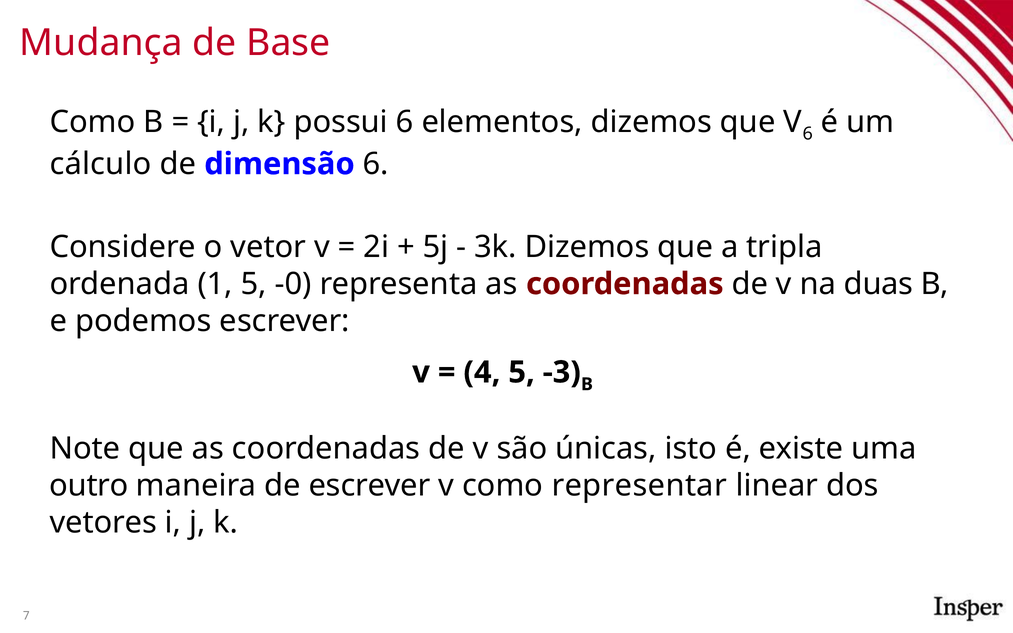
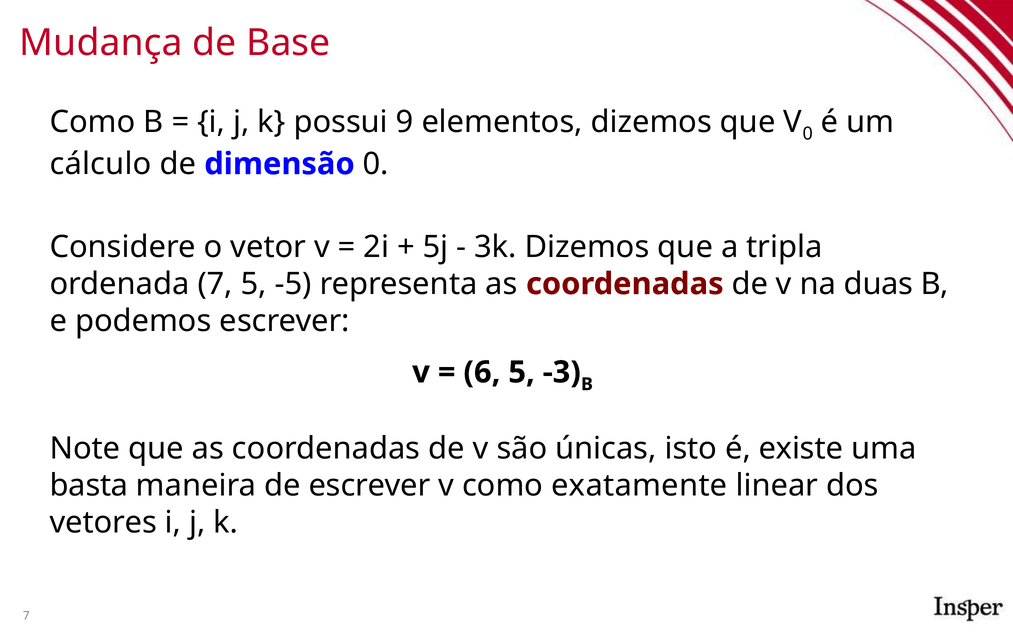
possui 6: 6 -> 9
V 6: 6 -> 0
dimensão 6: 6 -> 0
ordenada 1: 1 -> 7
-0: -0 -> -5
4: 4 -> 6
outro: outro -> basta
representar: representar -> exatamente
